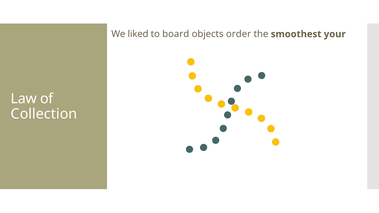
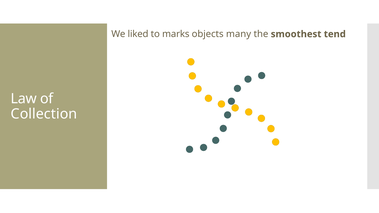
board: board -> marks
order: order -> many
your: your -> tend
